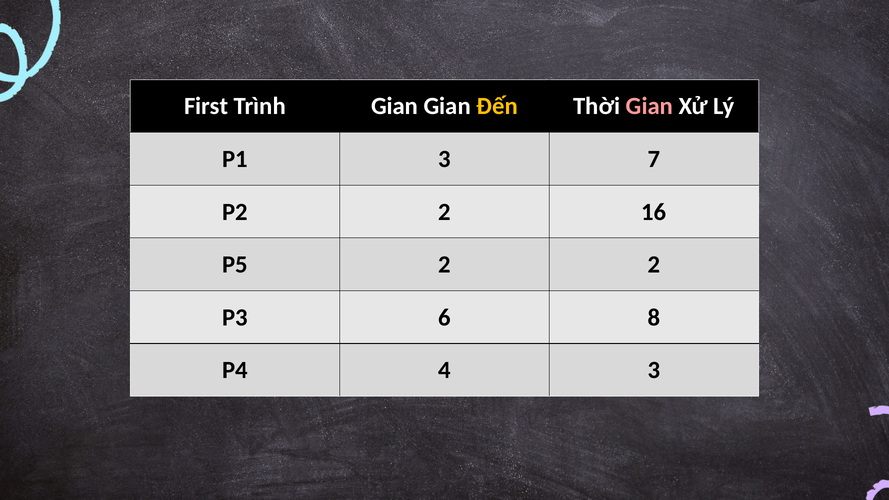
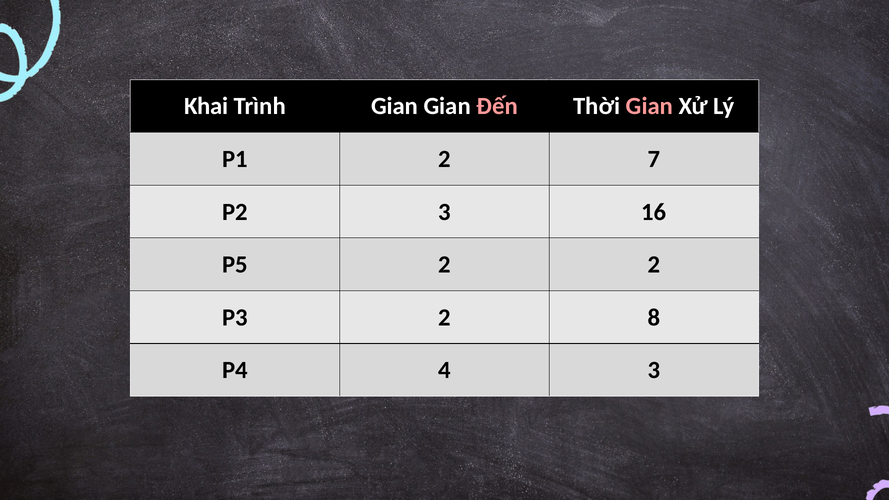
First: First -> Khai
Đến colour: yellow -> pink
P1 3: 3 -> 2
P2 2: 2 -> 3
P3 6: 6 -> 2
